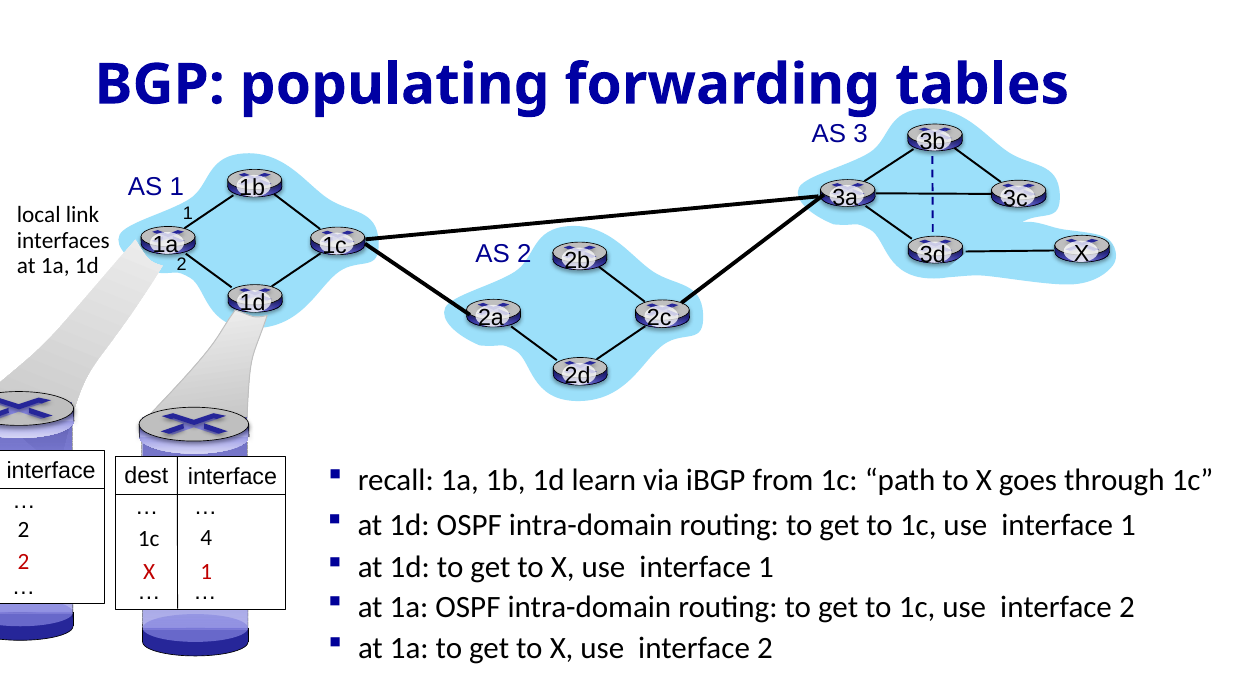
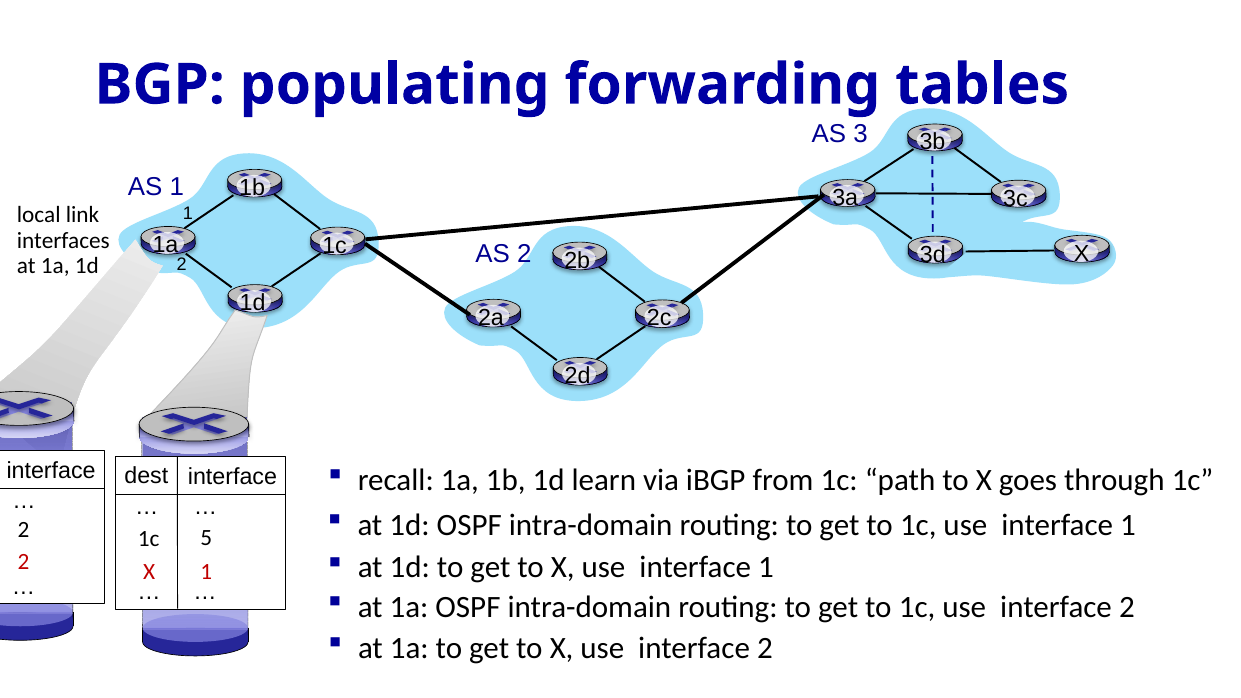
4: 4 -> 5
